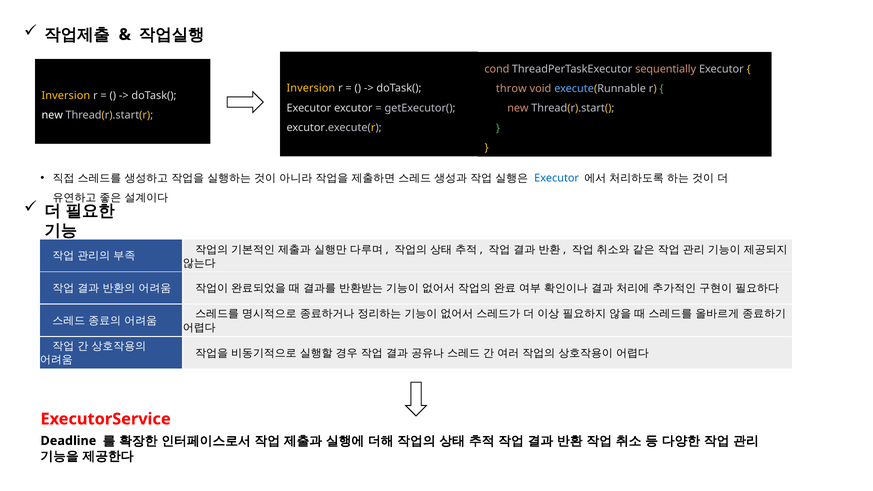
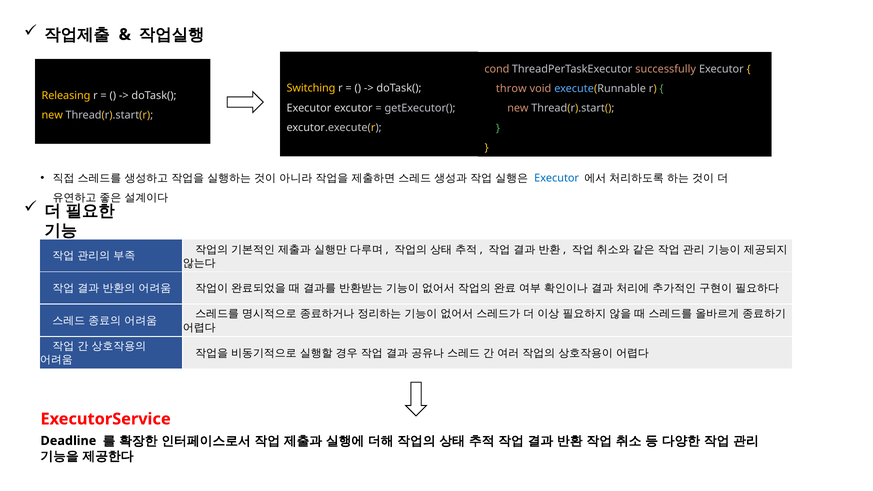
sequentially: sequentially -> successfully
Inversion at (311, 88): Inversion -> Switching
Inversion at (66, 96): Inversion -> Releasing
new at (52, 115) colour: white -> yellow
